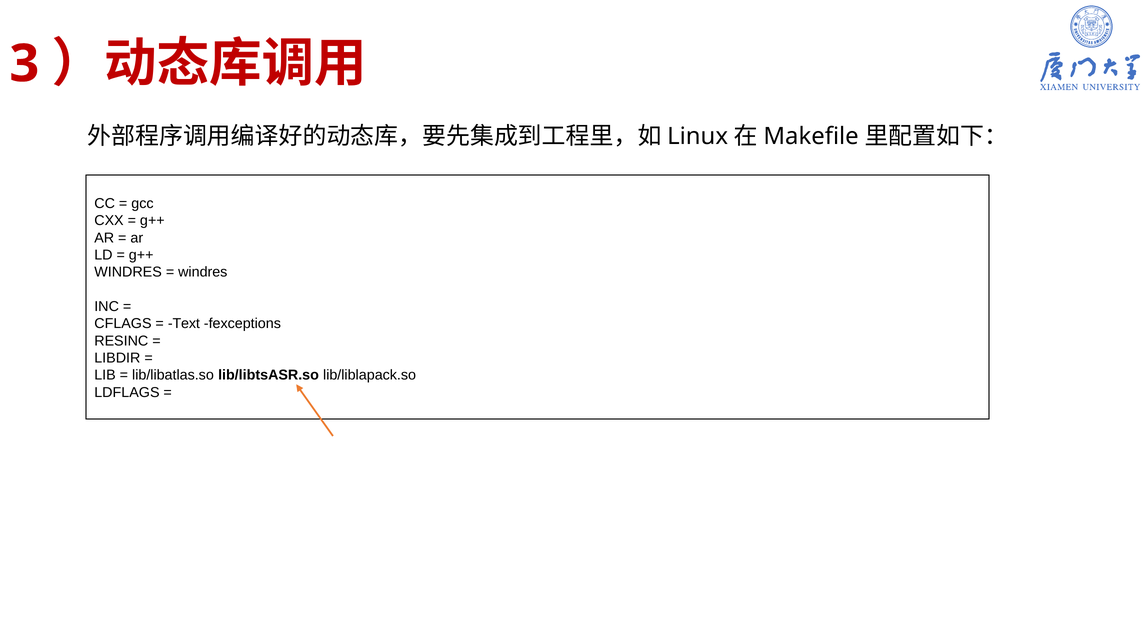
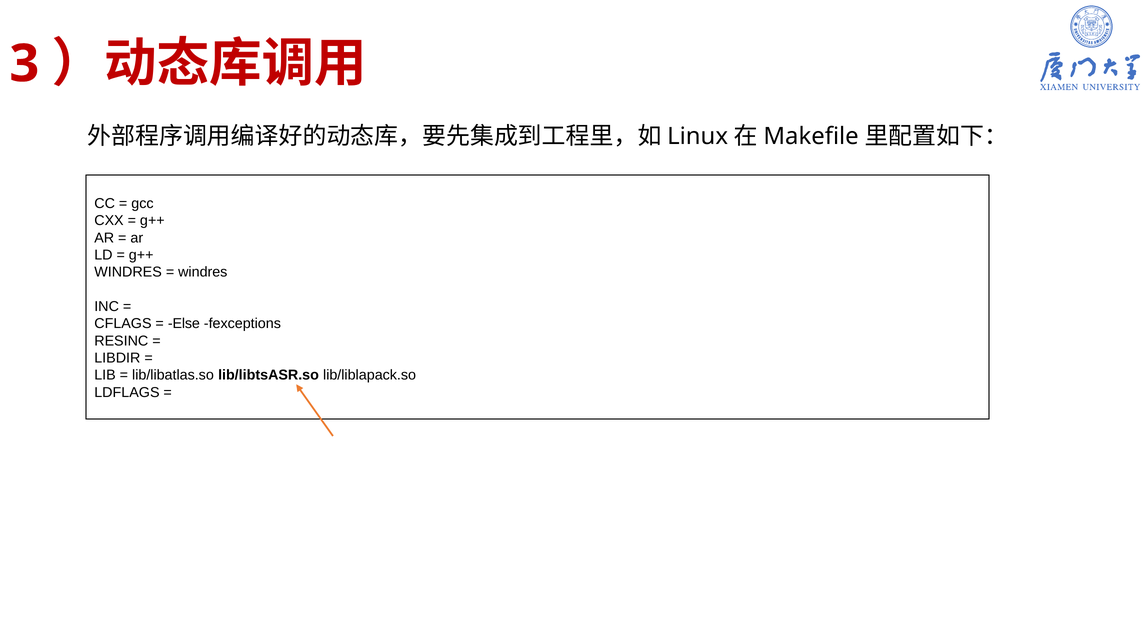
Text: Text -> Else
